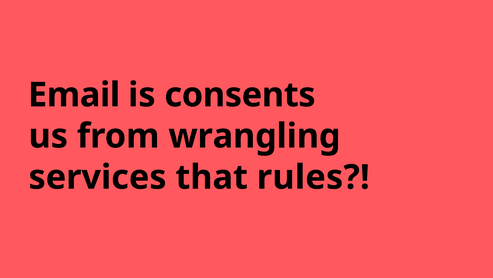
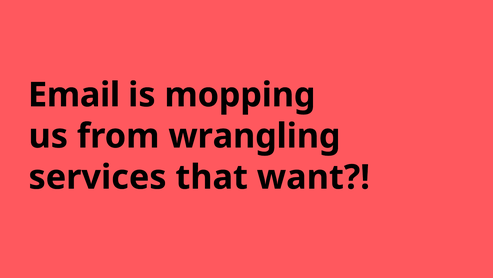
consents: consents -> mopping
rules: rules -> want
